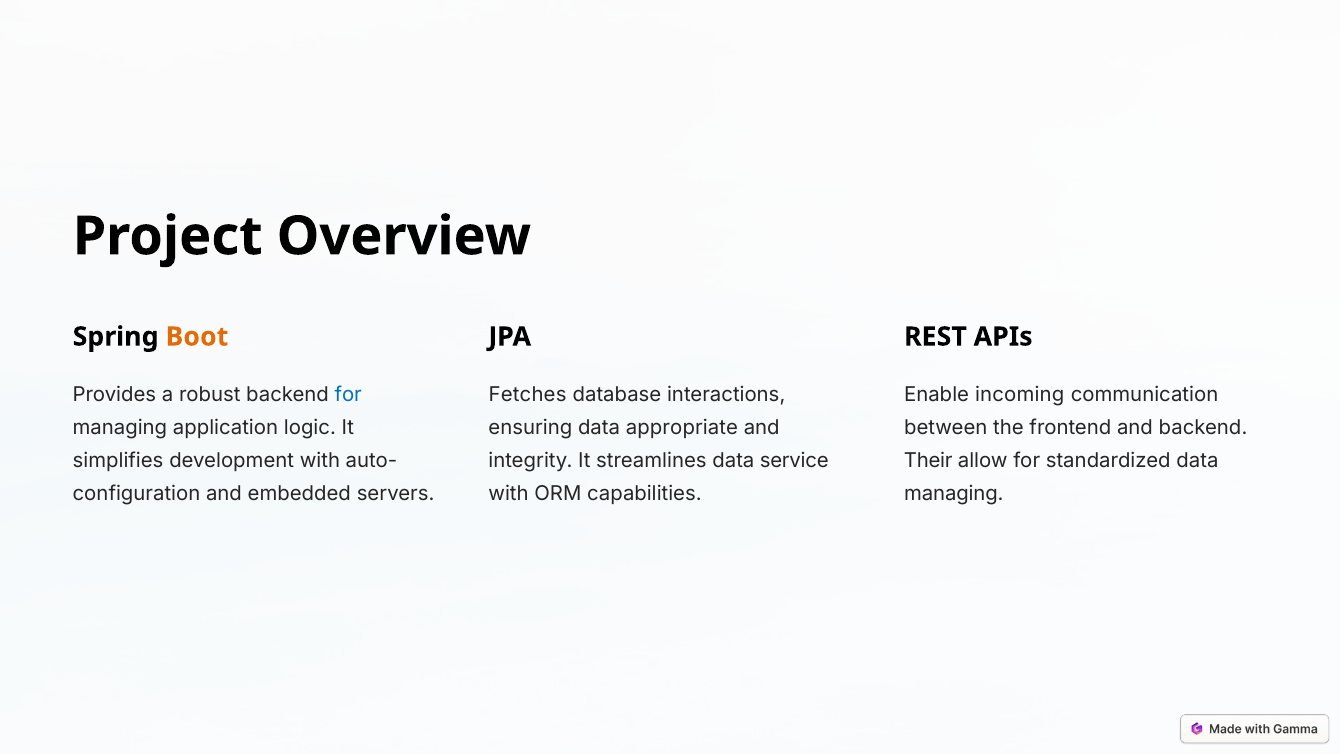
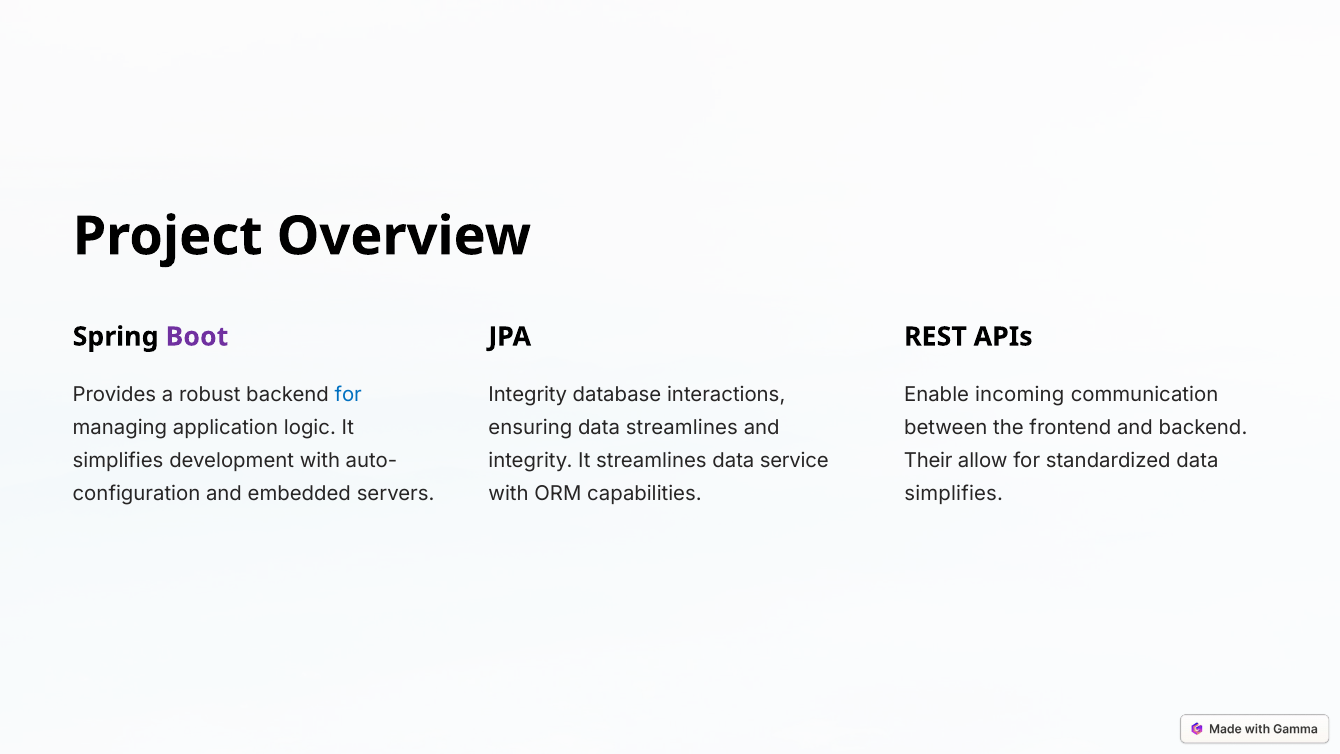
Boot colour: orange -> purple
Fetches at (528, 394): Fetches -> Integrity
data appropriate: appropriate -> streamlines
managing at (954, 494): managing -> simplifies
